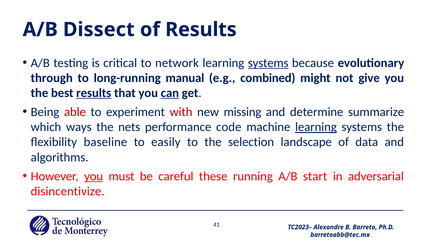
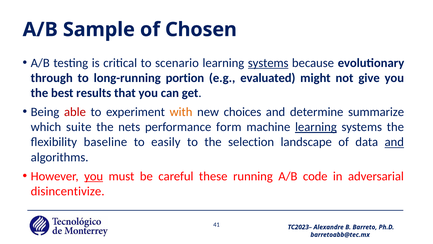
Dissect: Dissect -> Sample
of Results: Results -> Chosen
network: network -> scenario
manual: manual -> portion
combined: combined -> evaluated
results at (94, 93) underline: present -> none
can underline: present -> none
with colour: red -> orange
missing: missing -> choices
ways: ways -> suite
code: code -> form
and at (394, 142) underline: none -> present
start: start -> code
